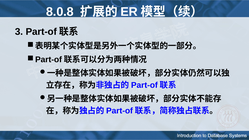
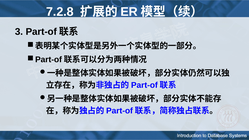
8.0.8: 8.0.8 -> 7.2.8
